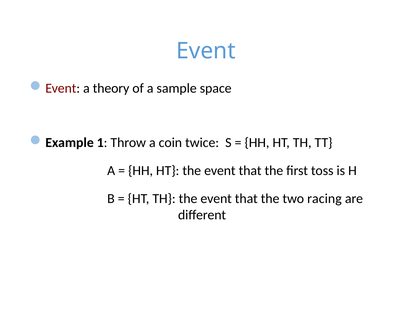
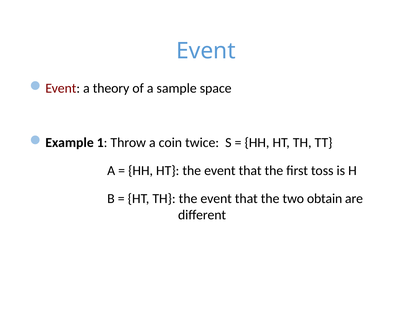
racing: racing -> obtain
